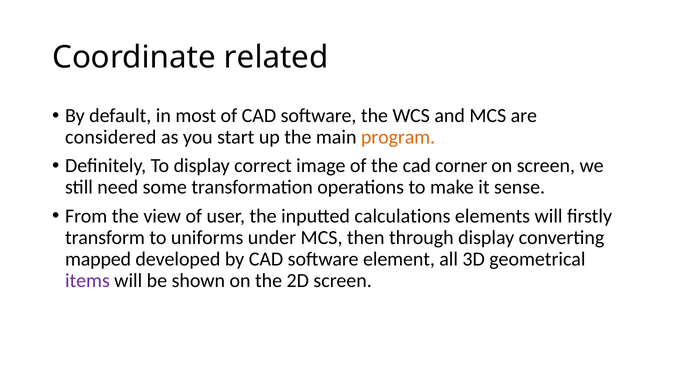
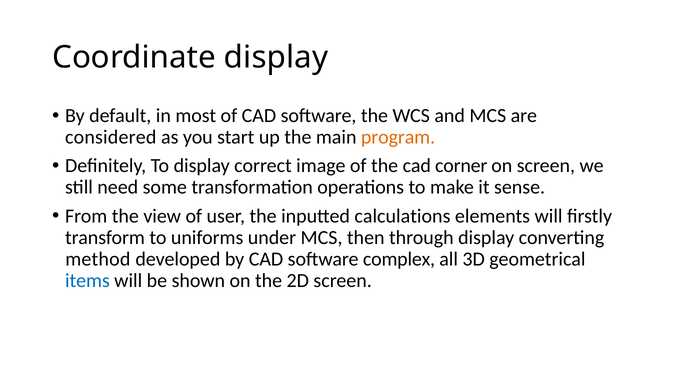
Coordinate related: related -> display
mapped: mapped -> method
element: element -> complex
items colour: purple -> blue
